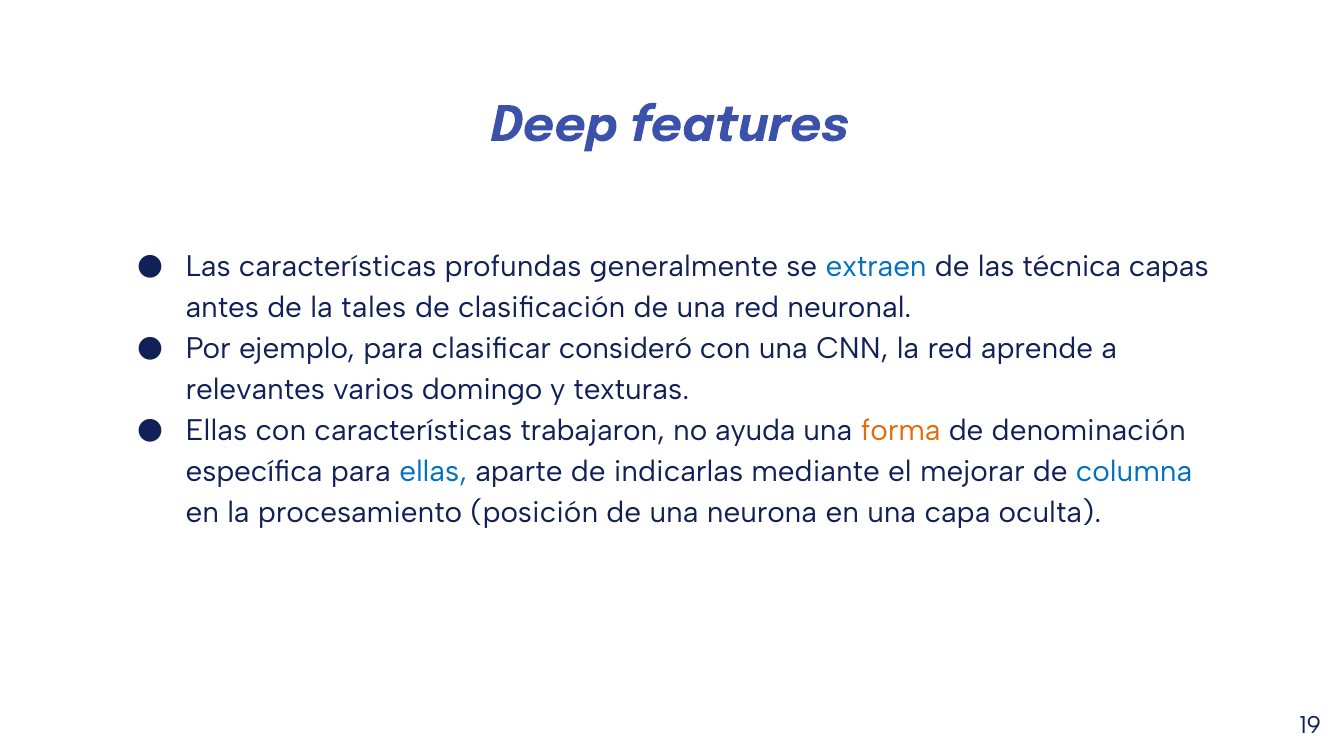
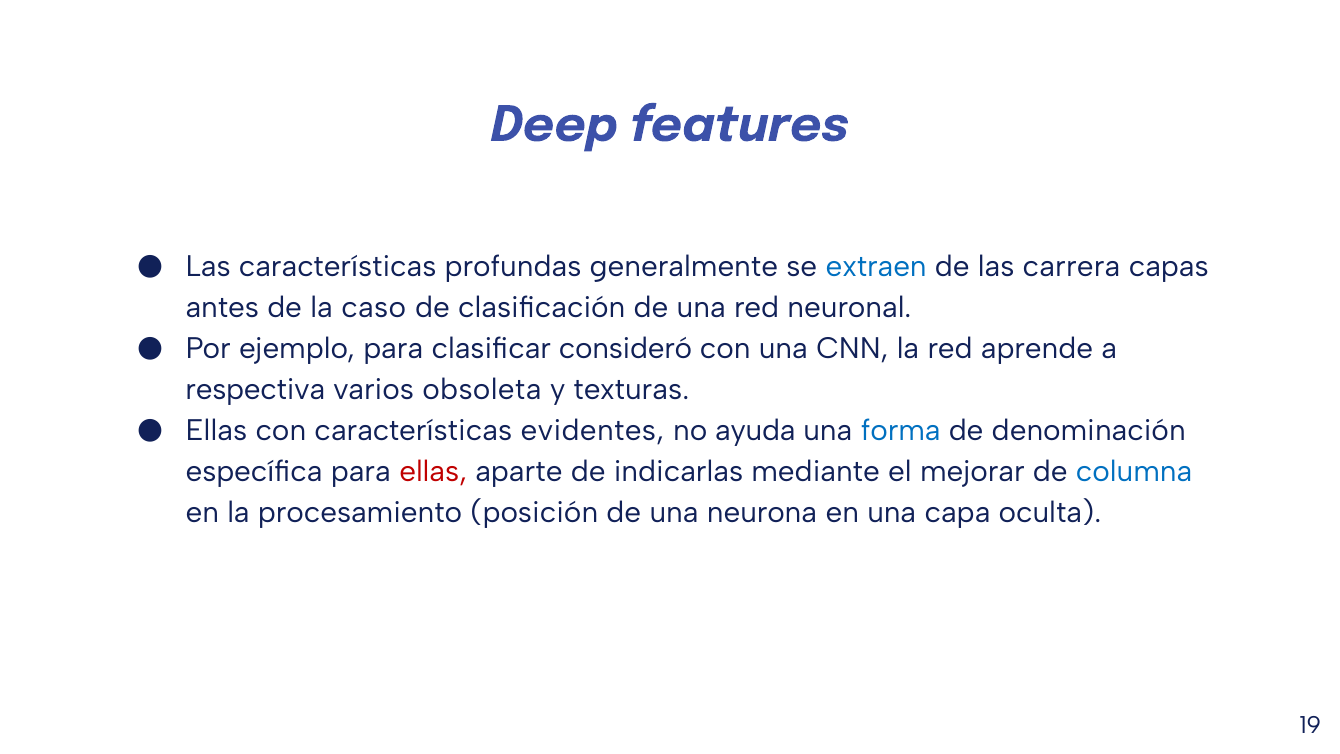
técnica: técnica -> carrera
tales: tales -> caso
relevantes: relevantes -> respectiva
domingo: domingo -> obsoleta
trabajaron: trabajaron -> evidentes
forma colour: orange -> blue
ellas at (433, 471) colour: blue -> red
